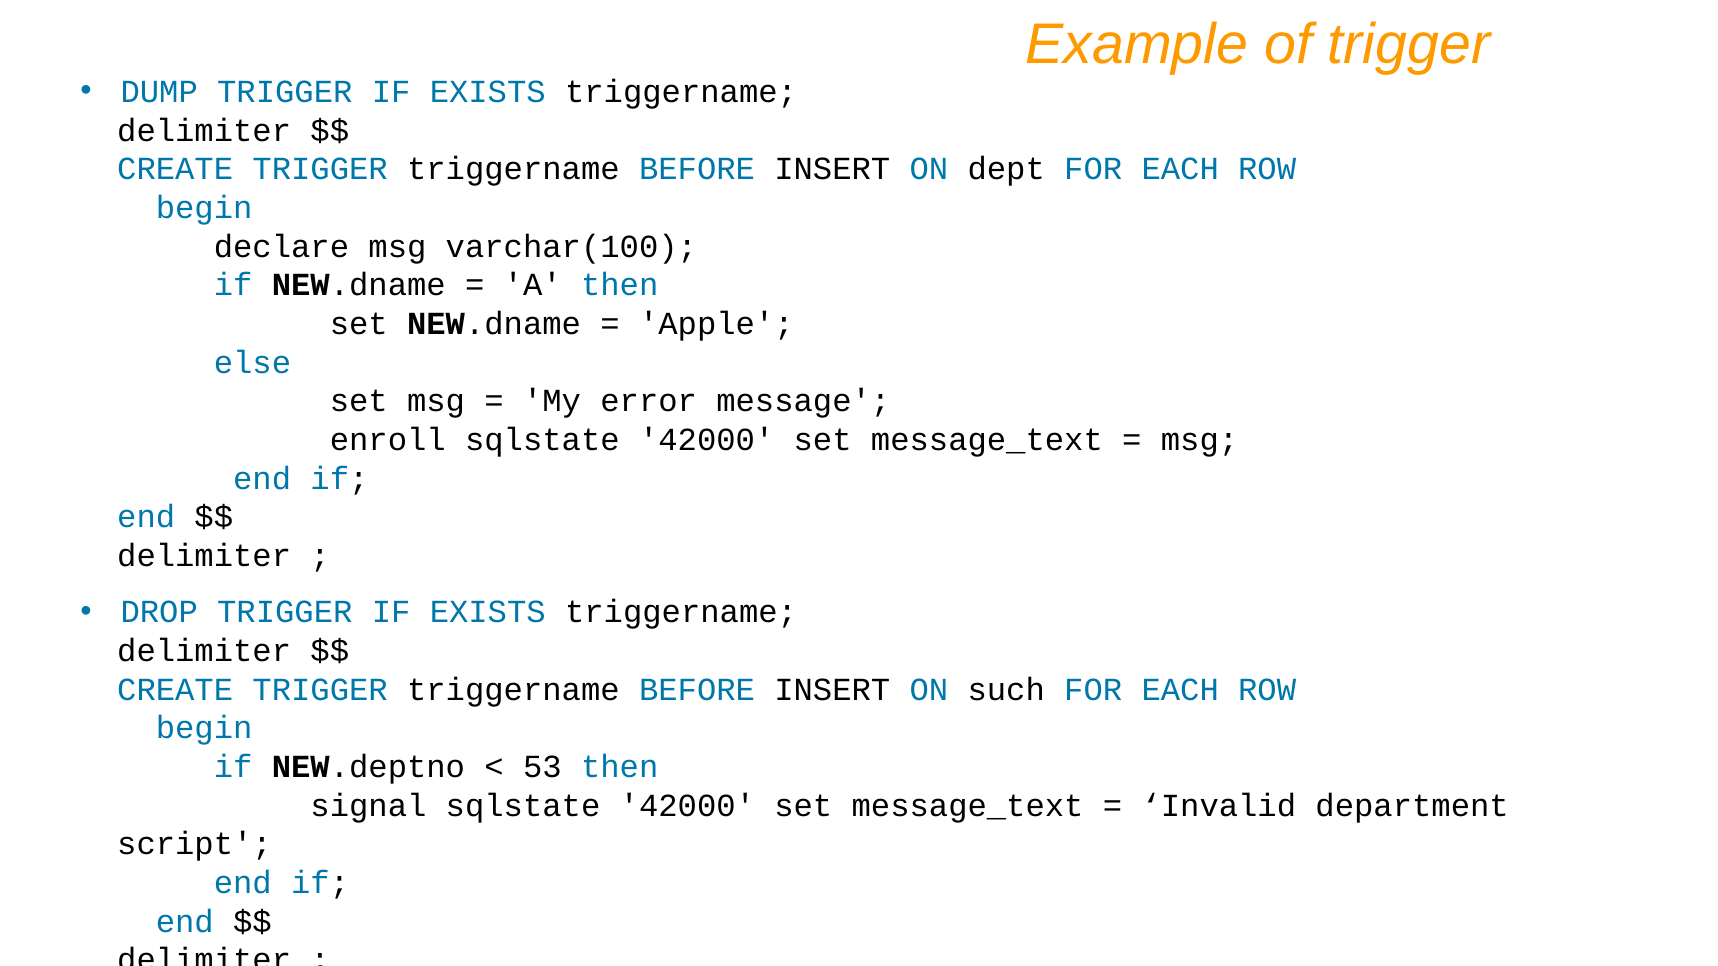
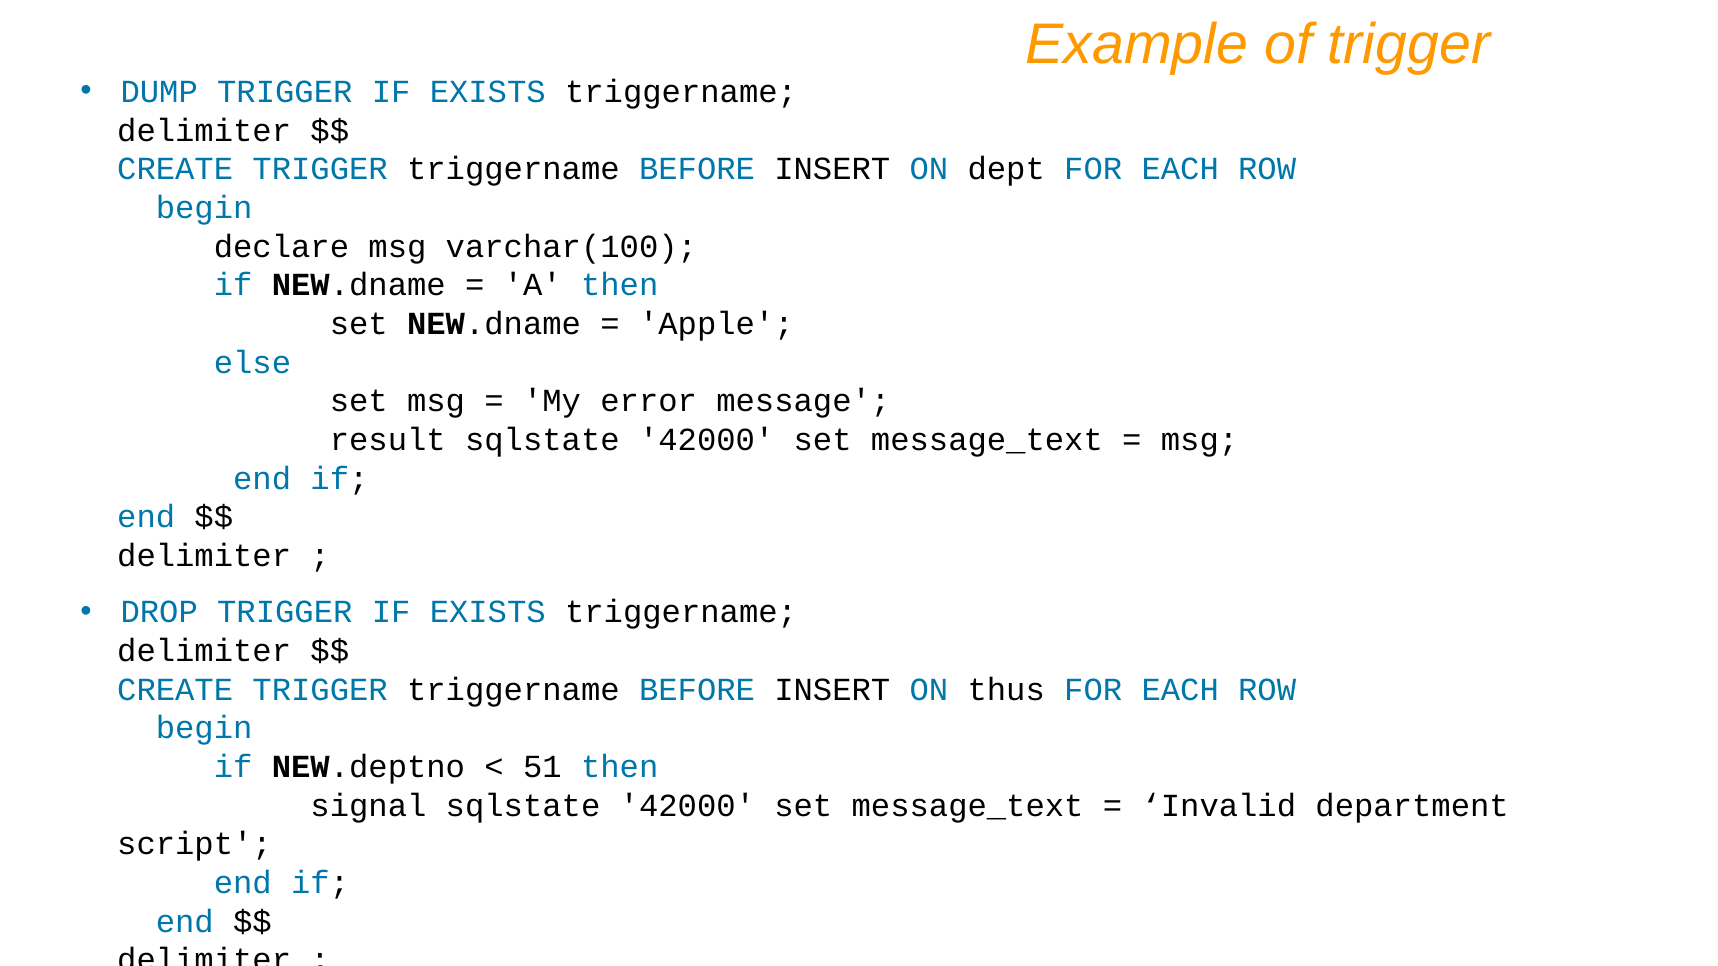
enroll: enroll -> result
such: such -> thus
53: 53 -> 51
